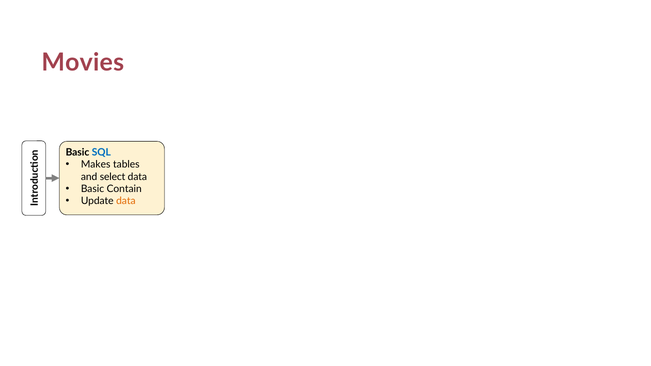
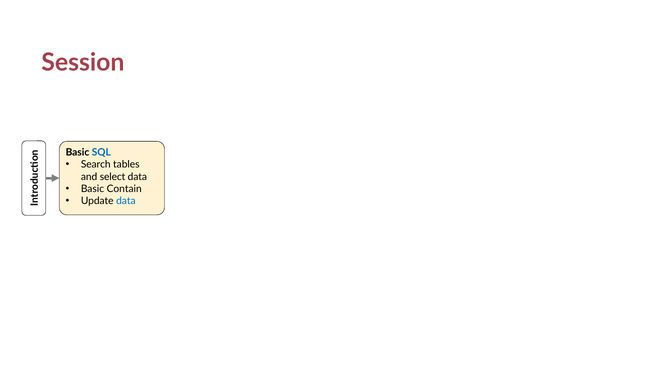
Movies: Movies -> Session
Makes: Makes -> Search
data at (126, 201) colour: orange -> blue
